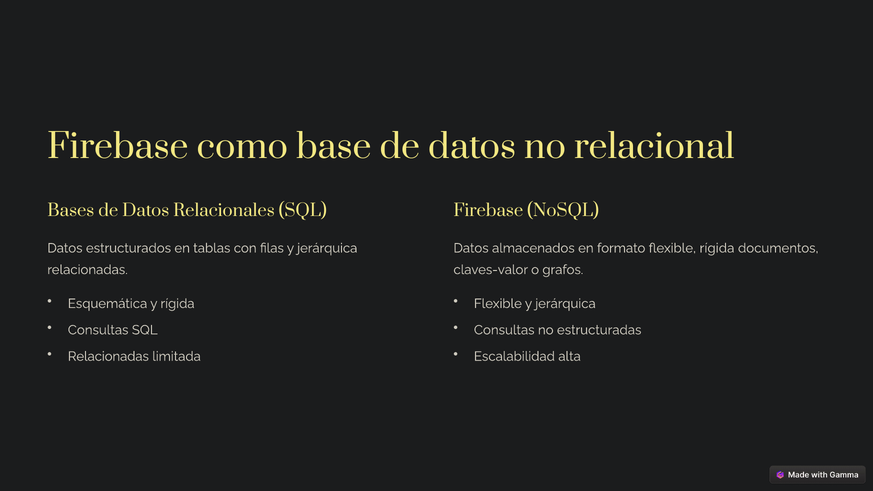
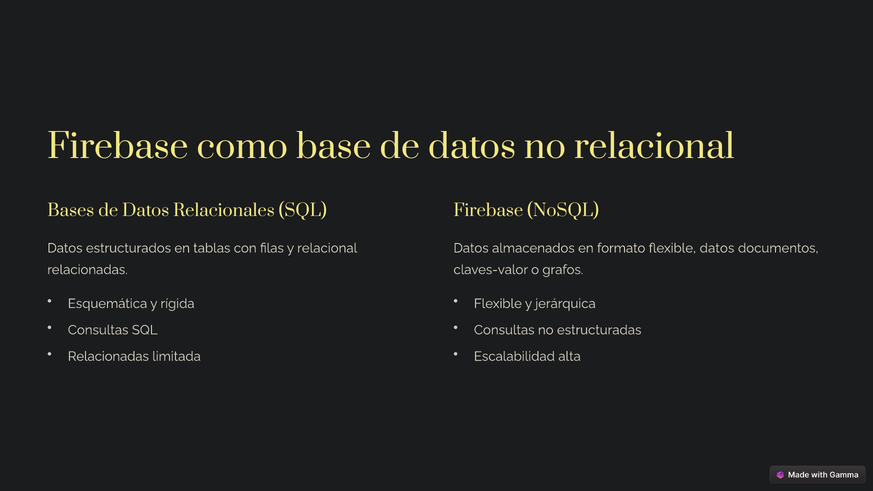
filas y jerárquica: jerárquica -> relacional
flexible rígida: rígida -> datos
